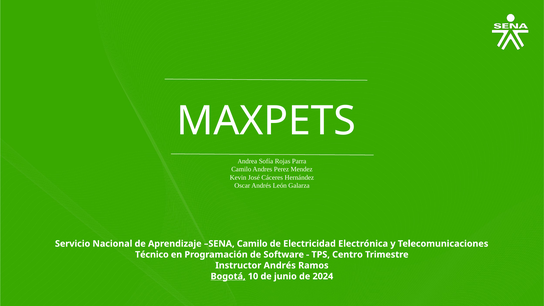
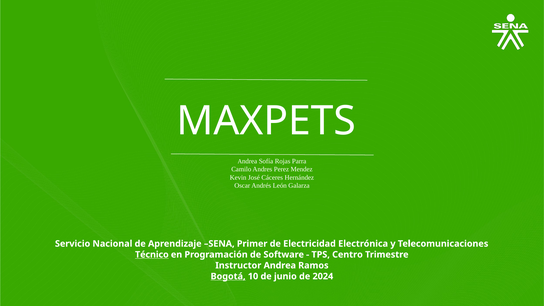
SENA Camilo: Camilo -> Primer
Técnico underline: none -> present
Instructor Andrés: Andrés -> Andrea
